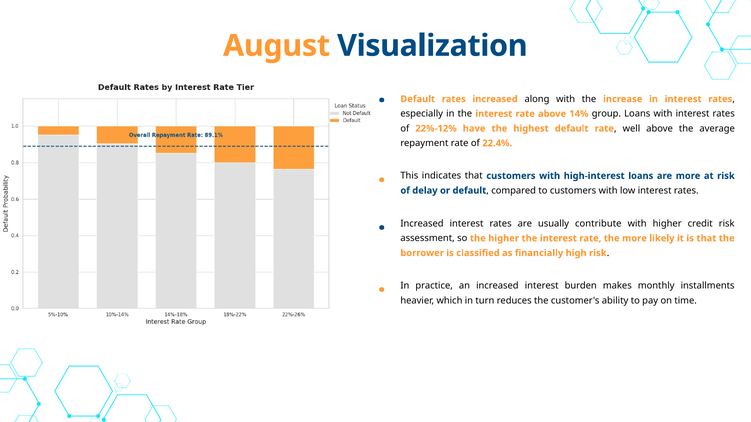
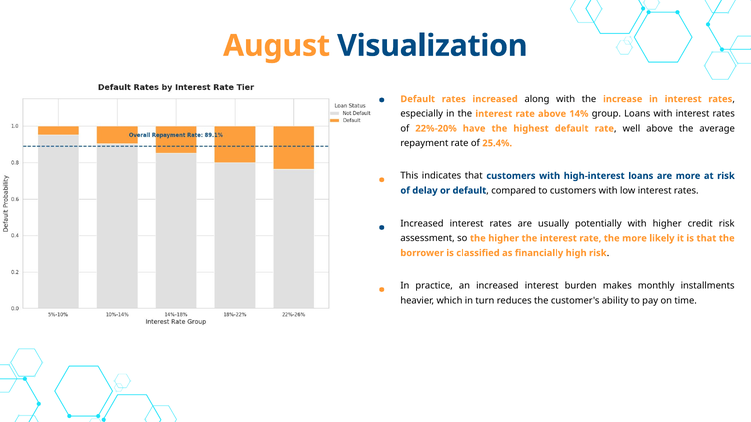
22%-12%: 22%-12% -> 22%-20%
22.4%: 22.4% -> 25.4%
contribute: contribute -> potentially
